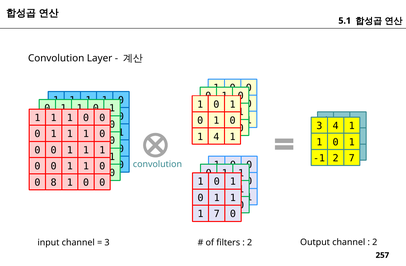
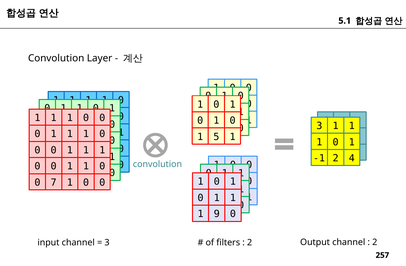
4 at (336, 126): 4 -> 1
4 at (216, 137): 4 -> 5
2 7: 7 -> 4
8: 8 -> 7
1 7: 7 -> 9
